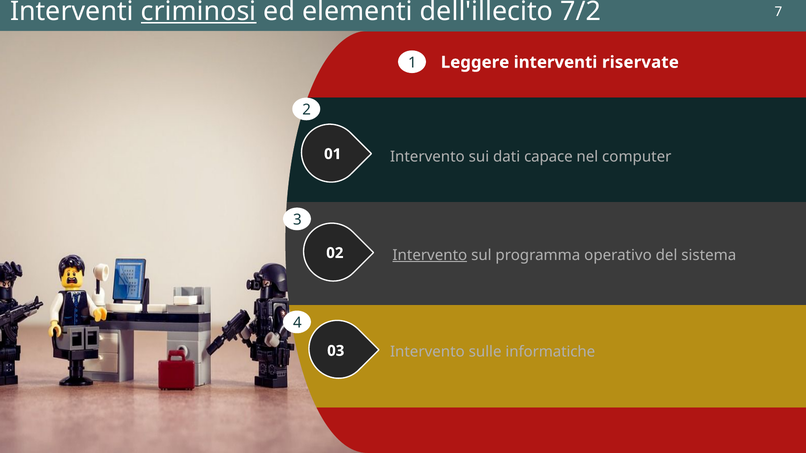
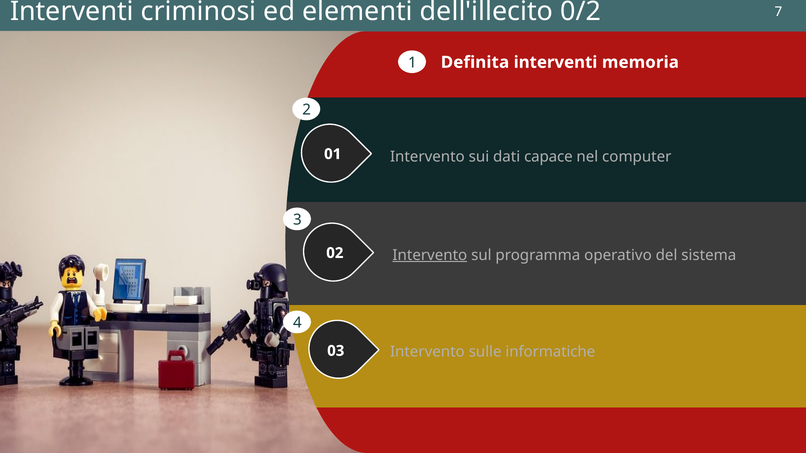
criminosi underline: present -> none
7/2: 7/2 -> 0/2
Leggere: Leggere -> Definita
riservate: riservate -> memoria
